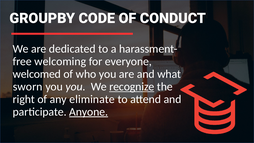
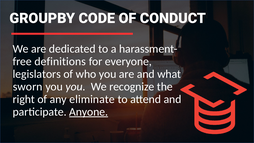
welcoming: welcoming -> definitions
welcomed: welcomed -> legislators
recognize underline: present -> none
